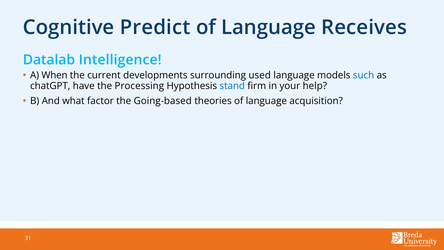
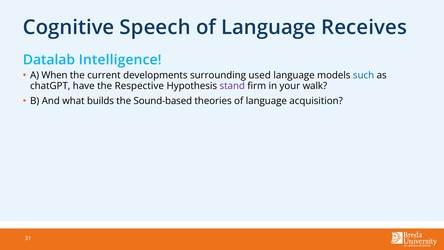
Predict: Predict -> Speech
Processing: Processing -> Respective
stand colour: blue -> purple
help: help -> walk
factor: factor -> builds
Going-based: Going-based -> Sound-based
